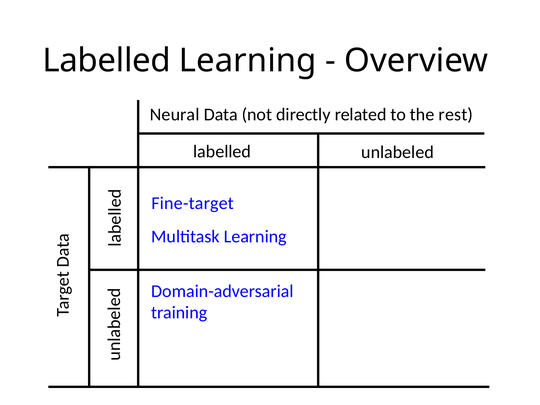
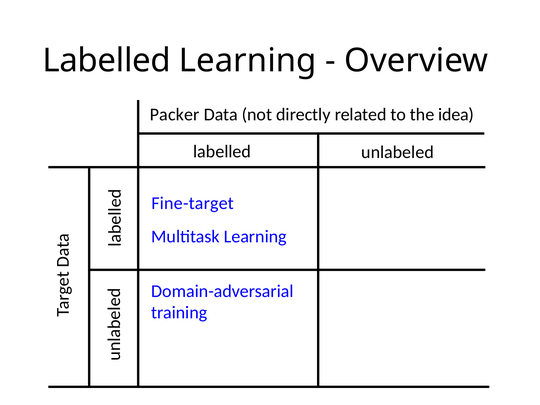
Neural: Neural -> Packer
rest: rest -> idea
